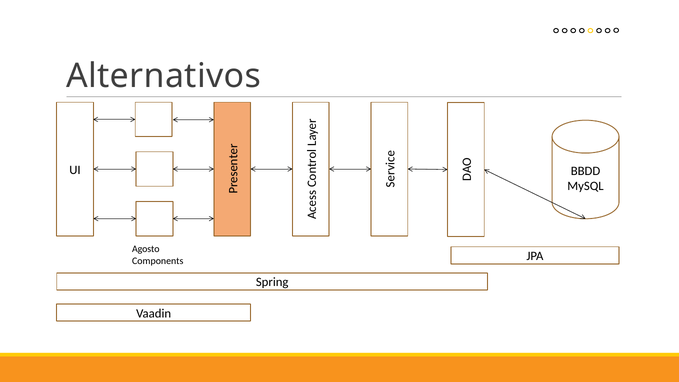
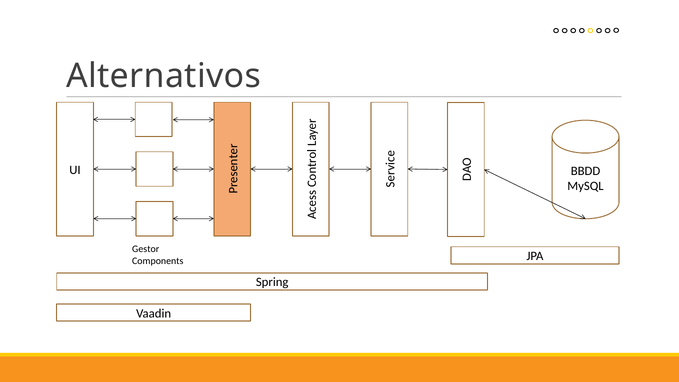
Agosto: Agosto -> Gestor
